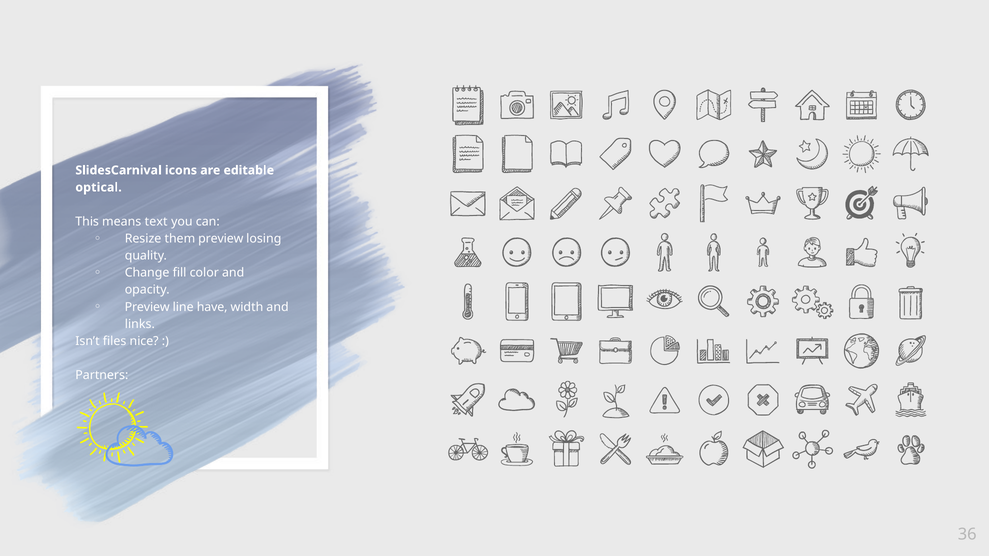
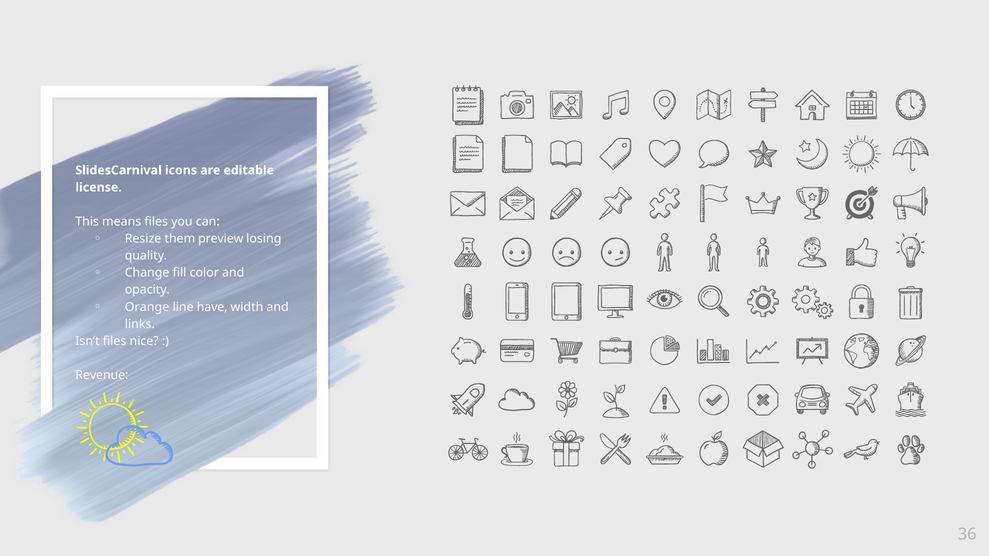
optical: optical -> license
means text: text -> files
Preview at (147, 307): Preview -> Orange
Partners: Partners -> Revenue
